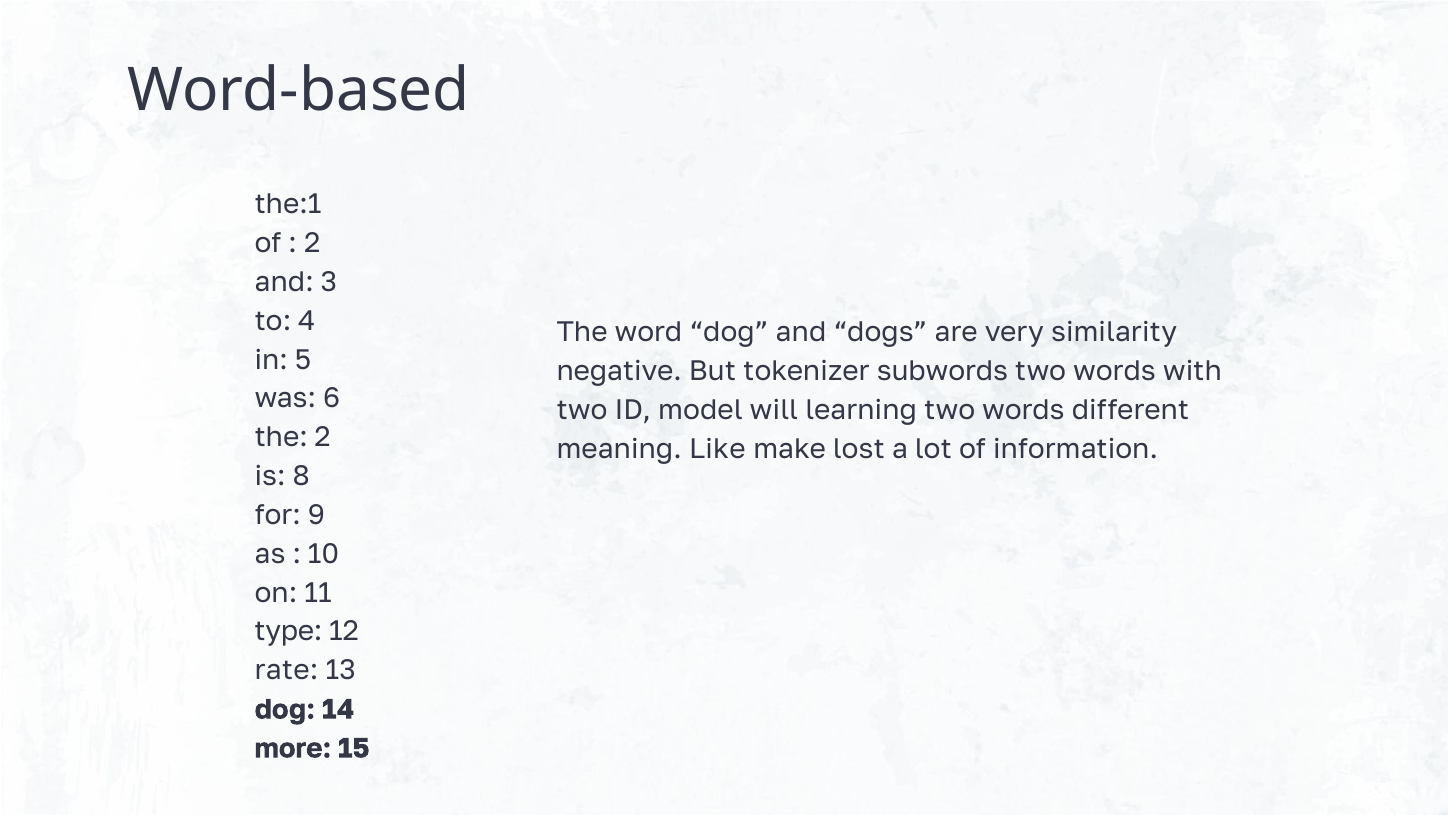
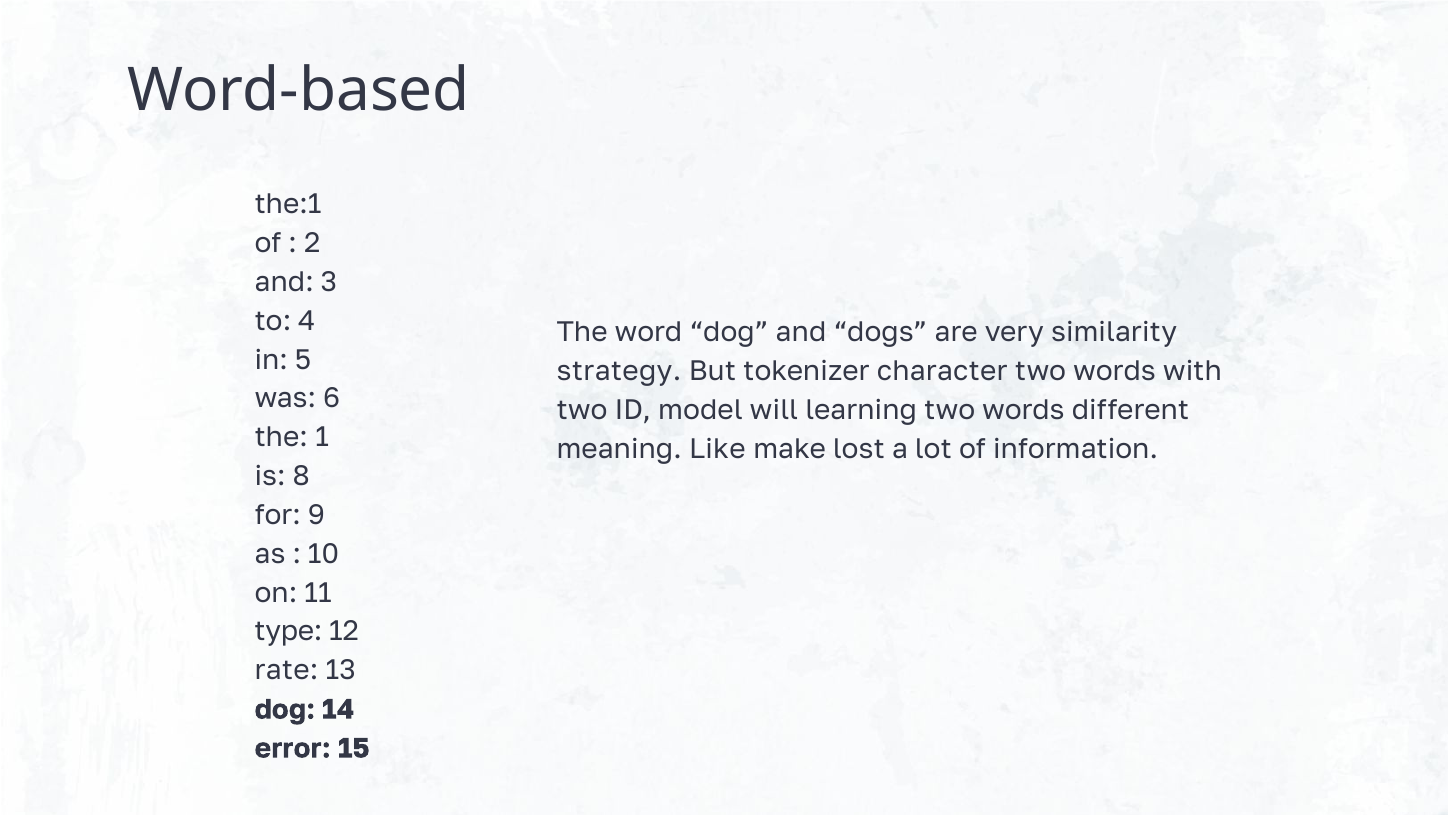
negative: negative -> strategy
subwords: subwords -> character
the 2: 2 -> 1
more: more -> error
